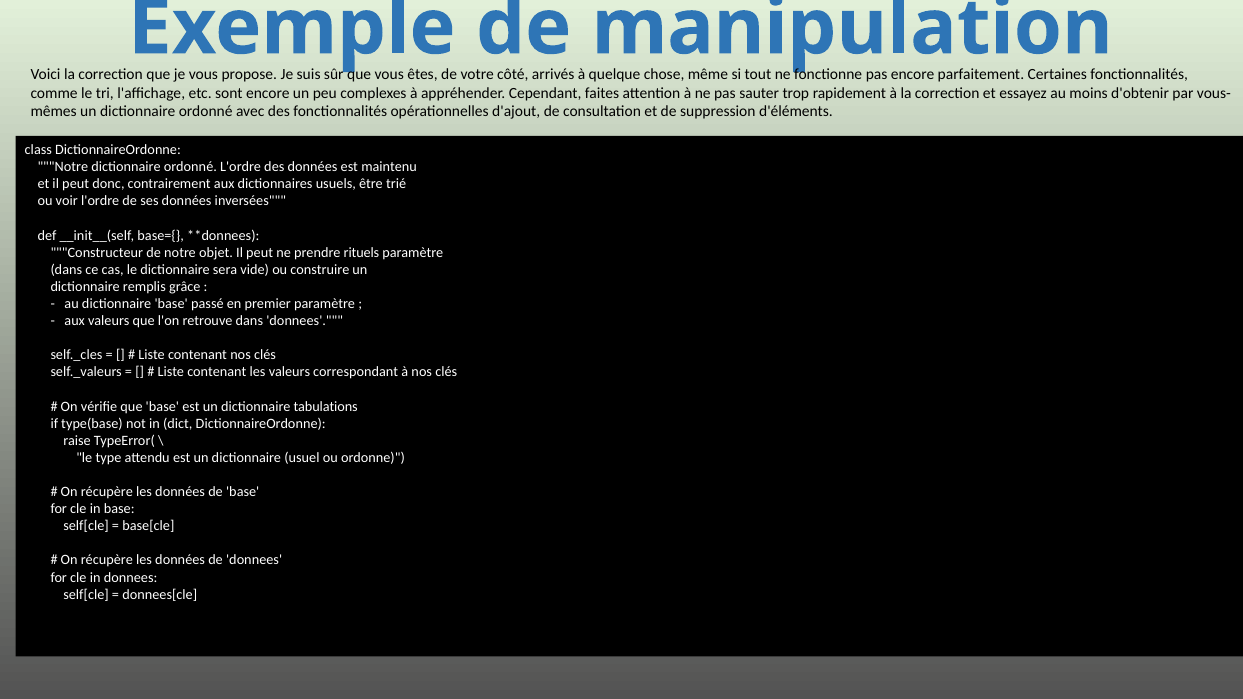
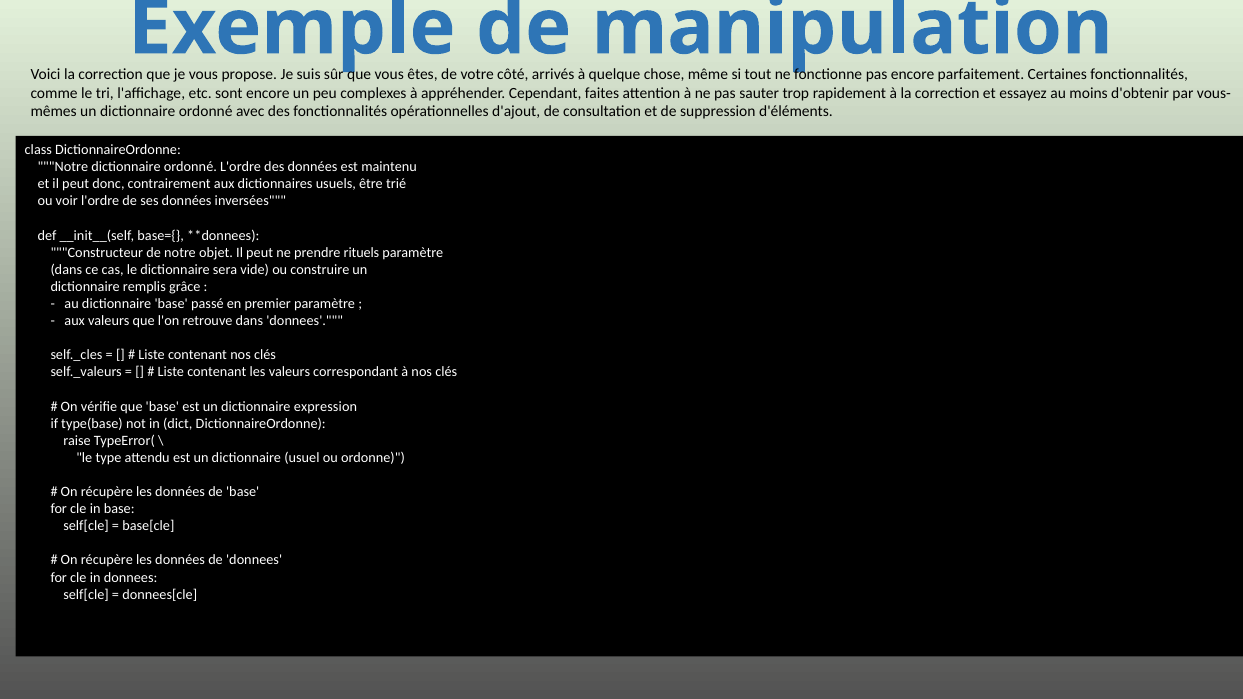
tabulations: tabulations -> expression
